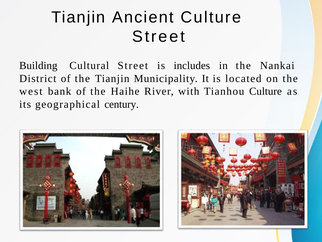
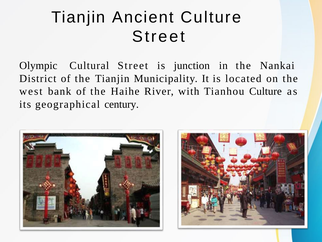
Building: Building -> Olympic
includes: includes -> junction
